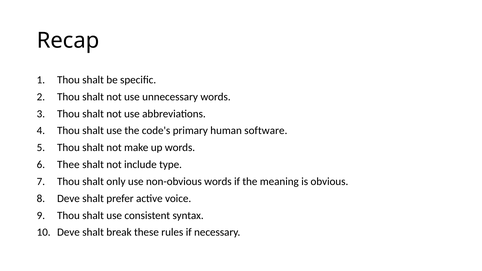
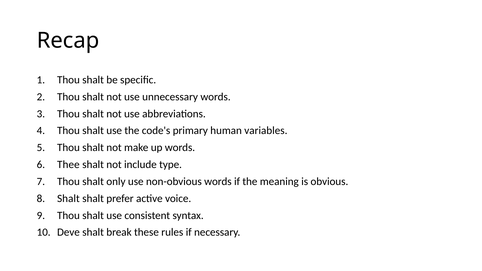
software: software -> variables
Deve at (68, 199): Deve -> Shalt
